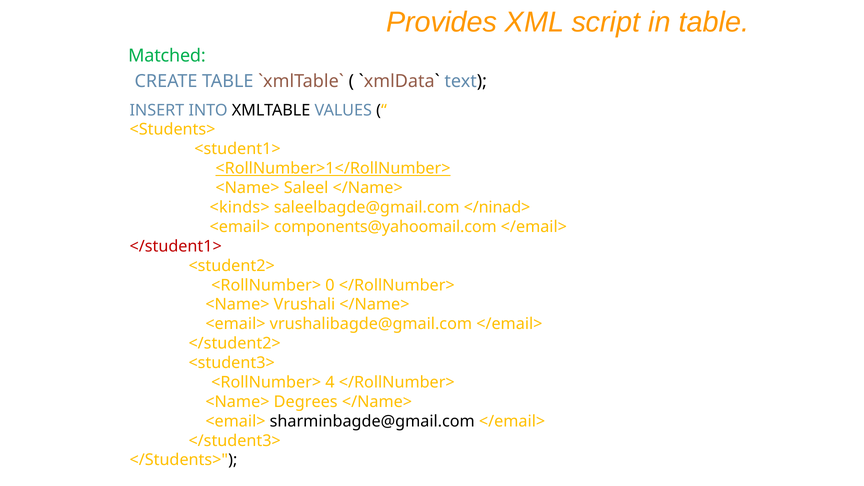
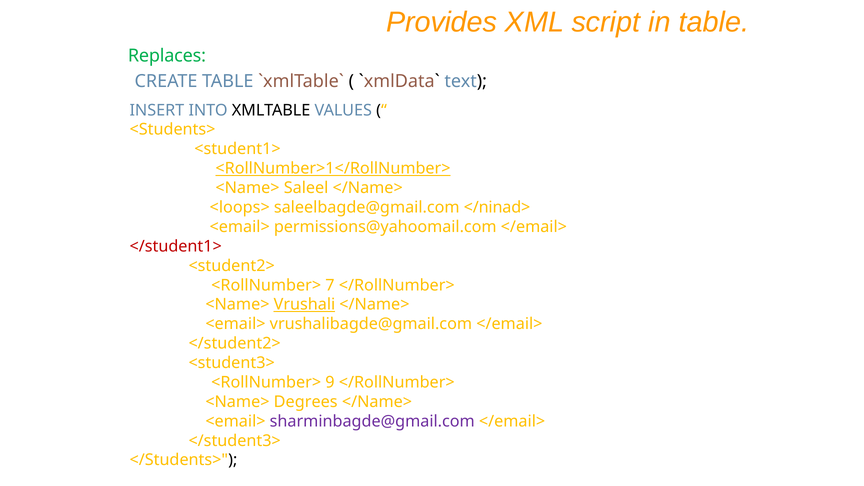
Matched: Matched -> Replaces
<kinds>: <kinds> -> <loops>
components@yahoomail.com: components@yahoomail.com -> permissions@yahoomail.com
0: 0 -> 7
Vrushali underline: none -> present
4: 4 -> 9
sharminbagde@gmail.com colour: black -> purple
